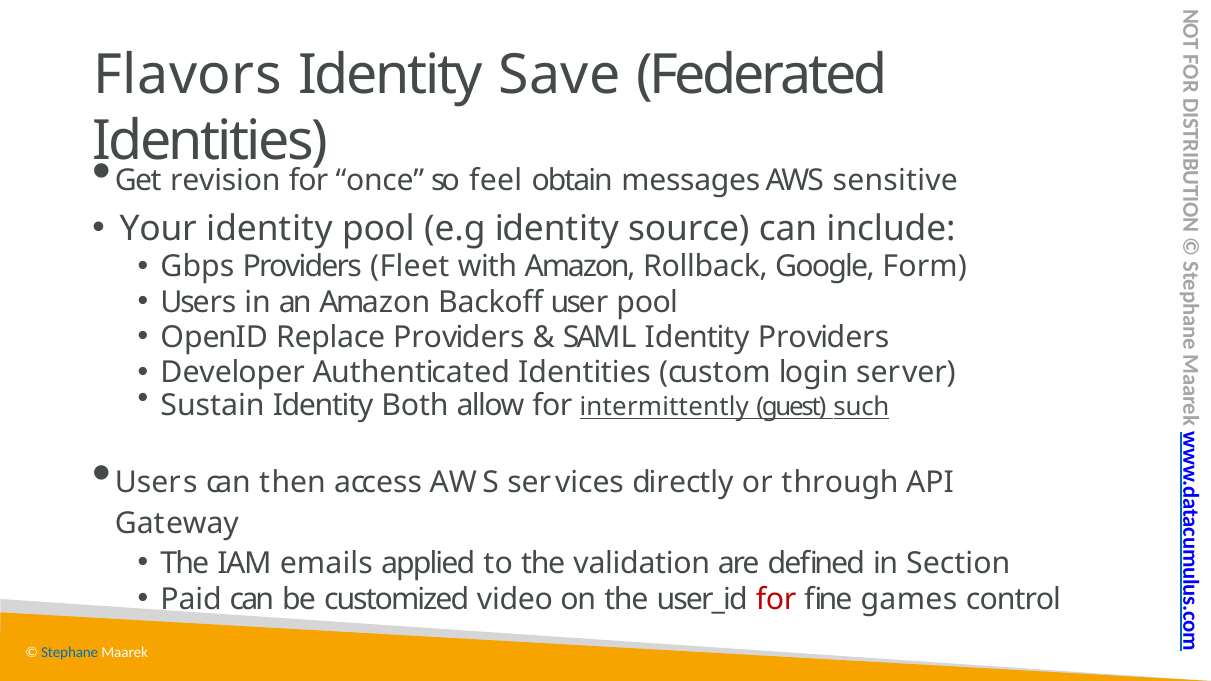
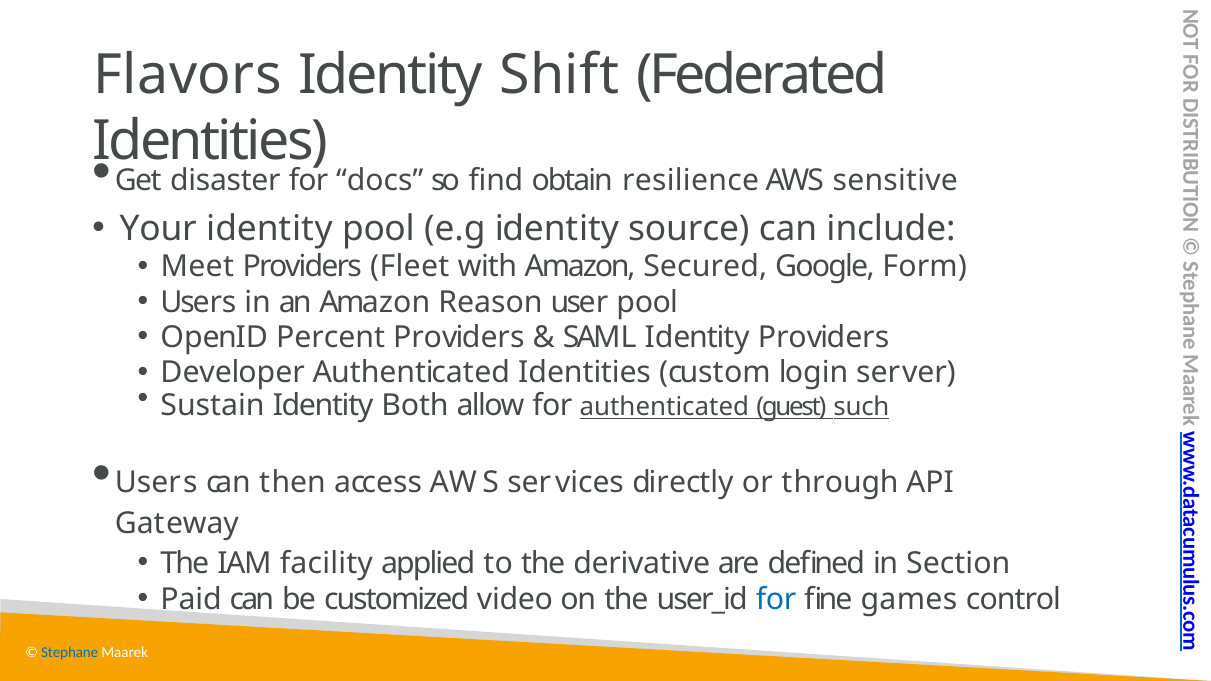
Save: Save -> Shift
revision: revision -> disaster
once: once -> docs
feel: feel -> find
messages: messages -> resilience
Gbps: Gbps -> Meet
Rollback: Rollback -> Secured
Backoff: Backoff -> Reason
Replace: Replace -> Percent
for intermittently: intermittently -> authenticated
emails: emails -> facility
validation: validation -> derivative
for at (776, 600) colour: red -> blue
